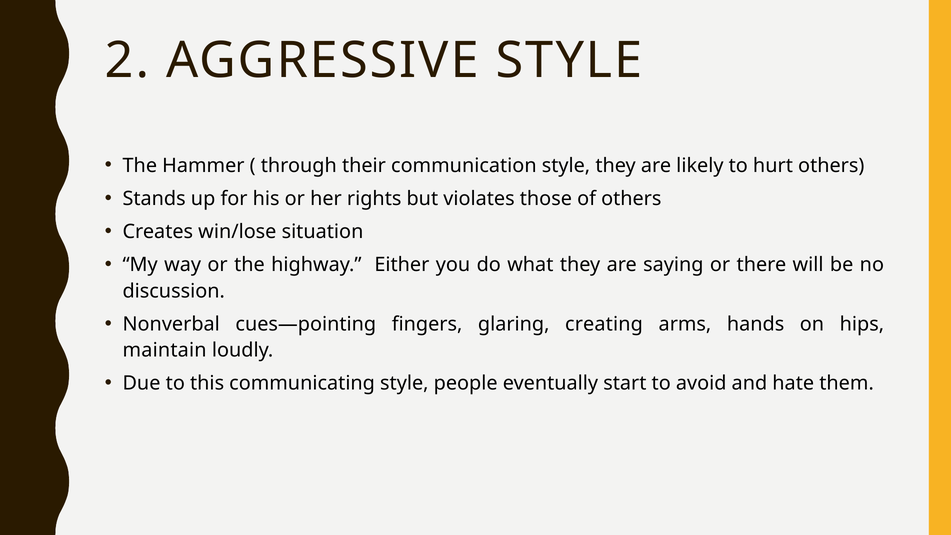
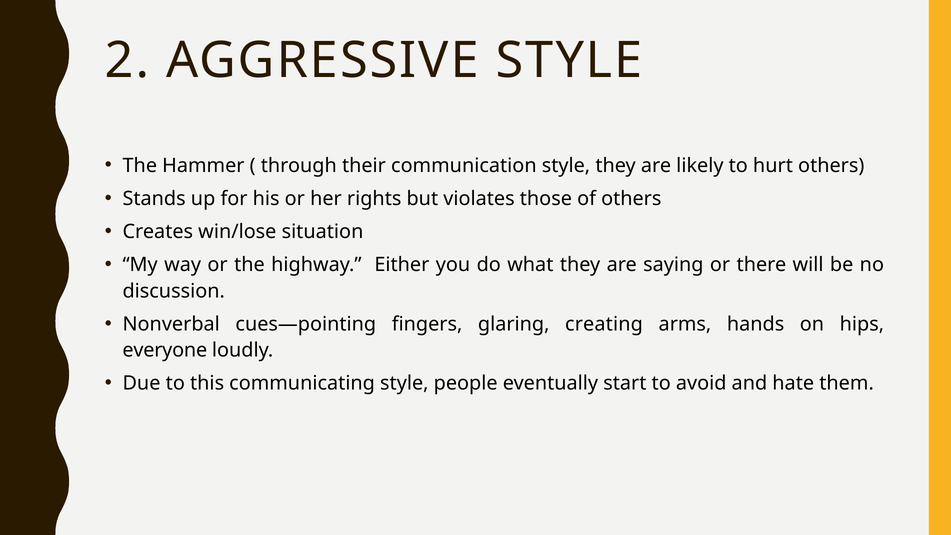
maintain: maintain -> everyone
